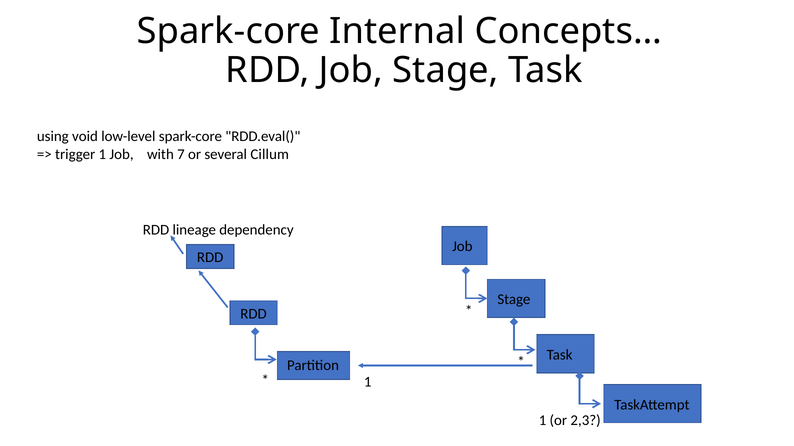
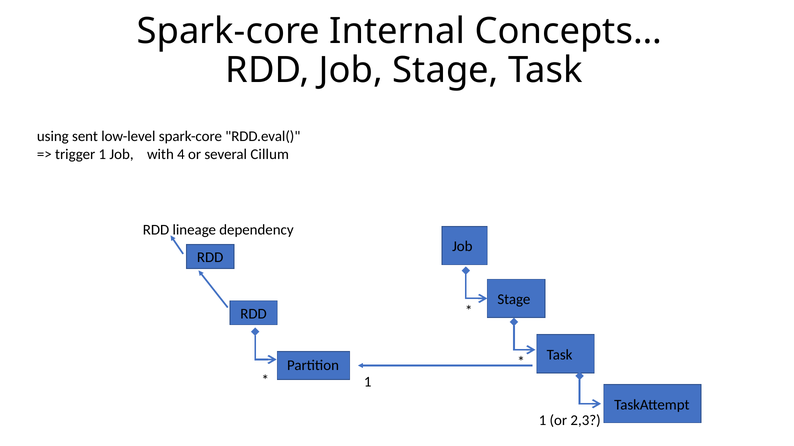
void: void -> sent
7: 7 -> 4
